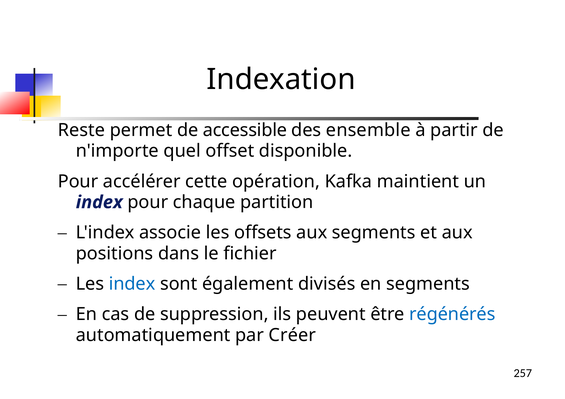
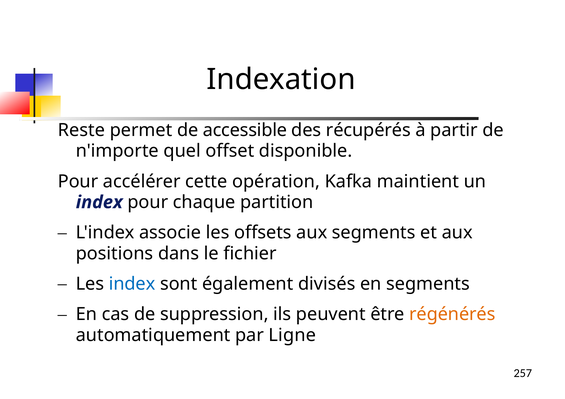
ensemble: ensemble -> récupérés
régénérés colour: blue -> orange
Créer: Créer -> Ligne
